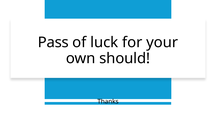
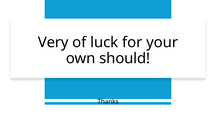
Pass: Pass -> Very
